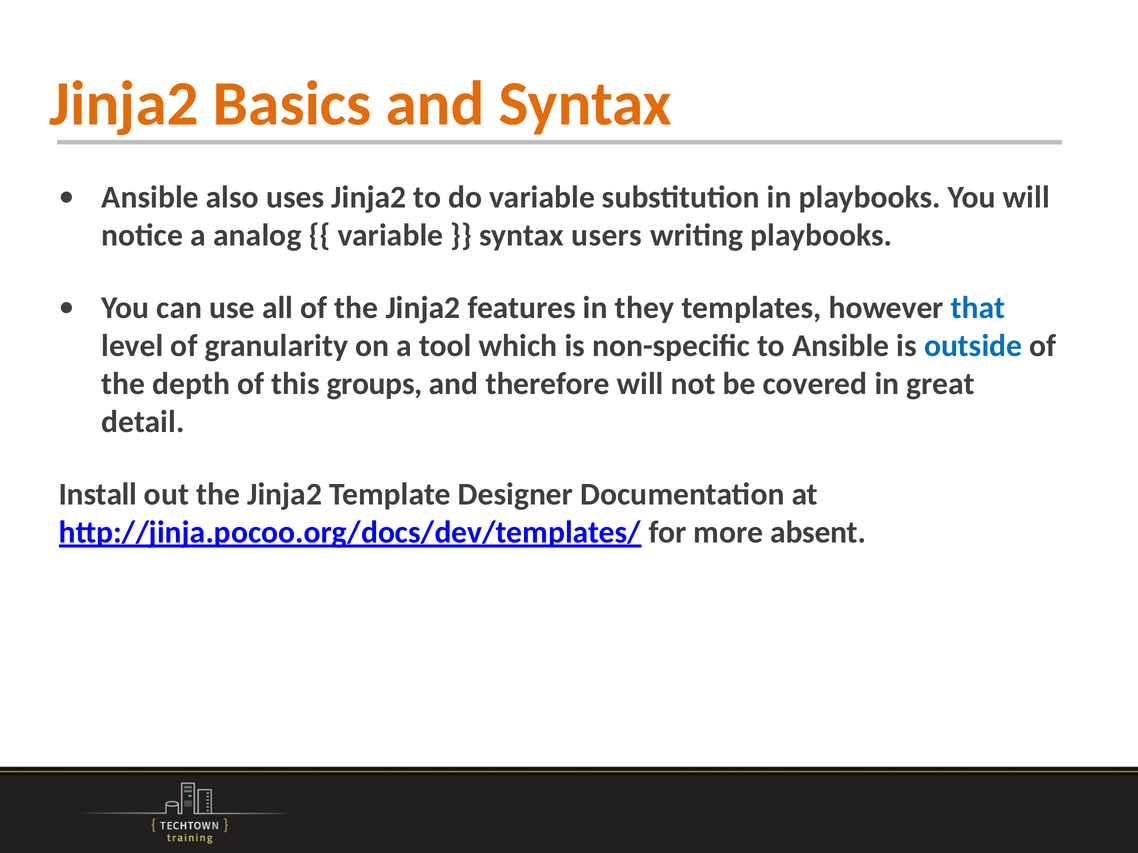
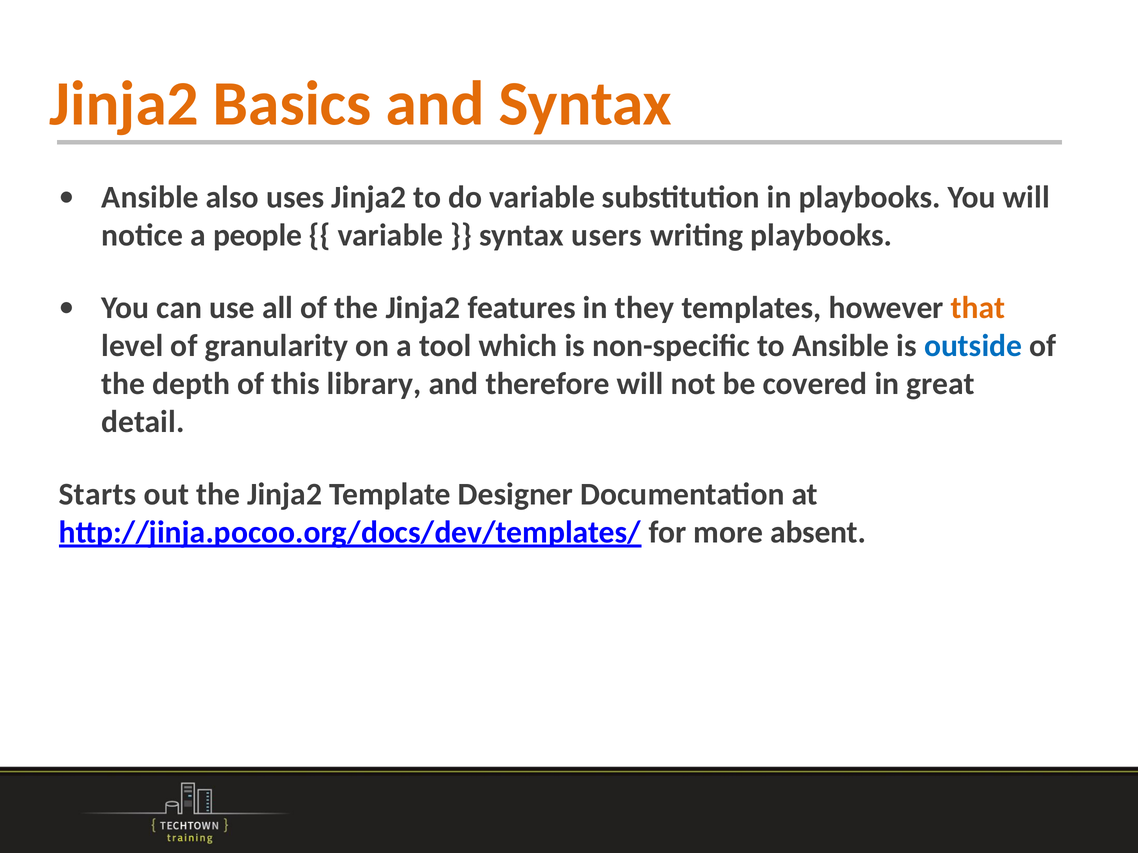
analog: analog -> people
that colour: blue -> orange
groups: groups -> library
Install: Install -> Starts
